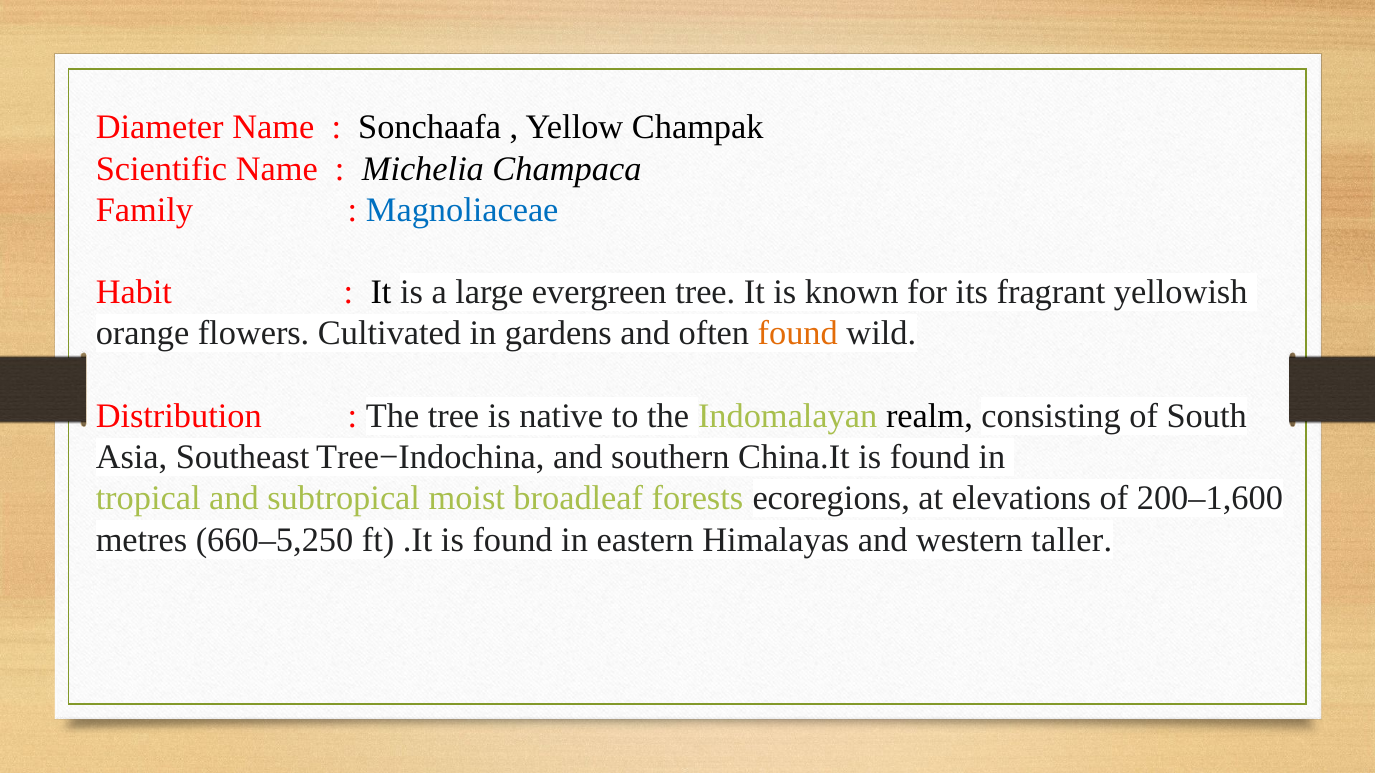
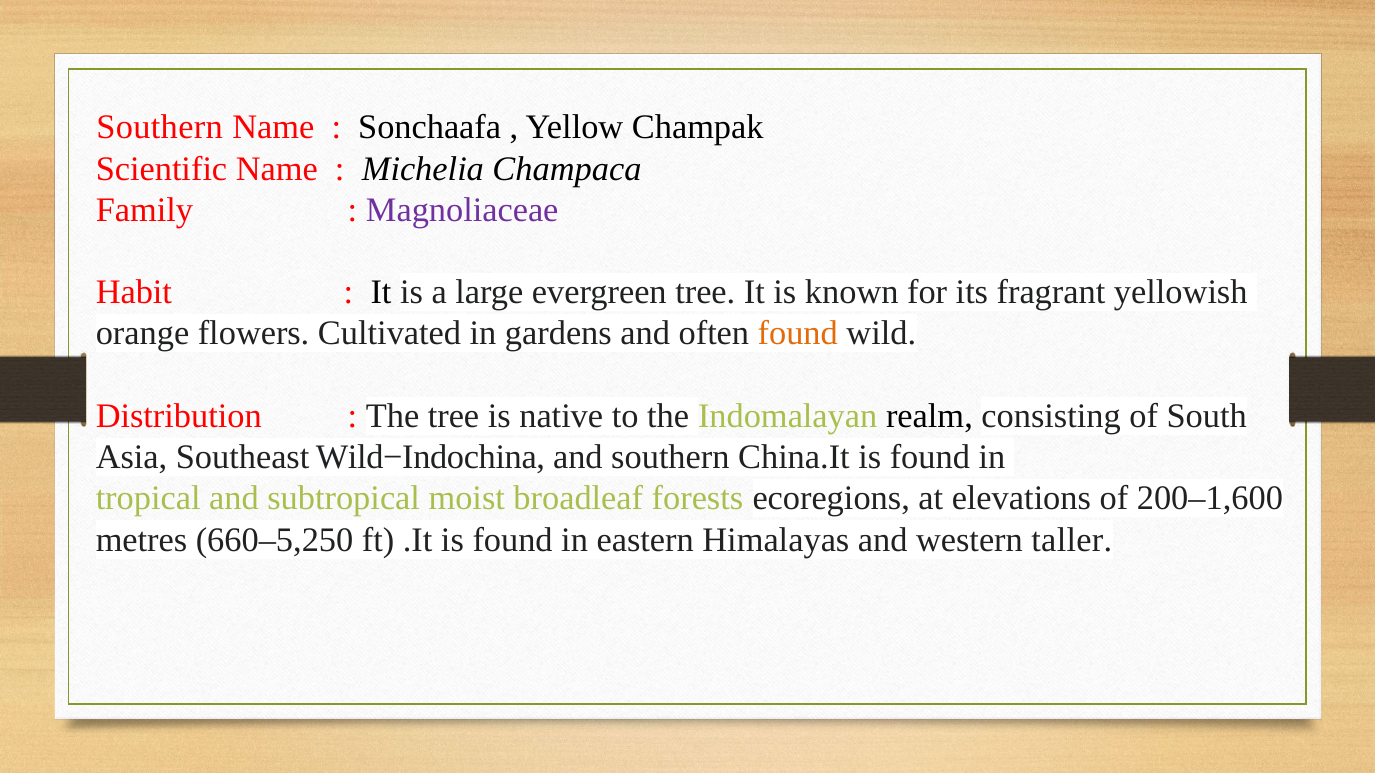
Diameter at (160, 128): Diameter -> Southern
Magnoliaceae colour: blue -> purple
Tree−Indochina: Tree−Indochina -> Wild−Indochina
